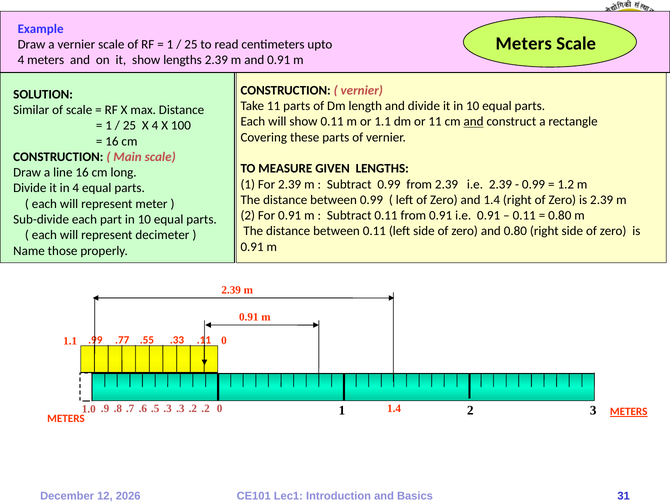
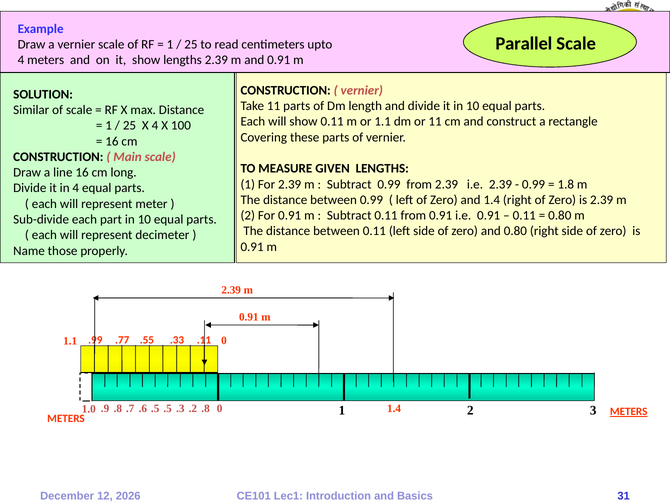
Meters at (524, 44): Meters -> Parallel
and at (474, 121) underline: present -> none
1.2: 1.2 -> 1.8
.5 .3: .3 -> .5
.2 .2: .2 -> .8
